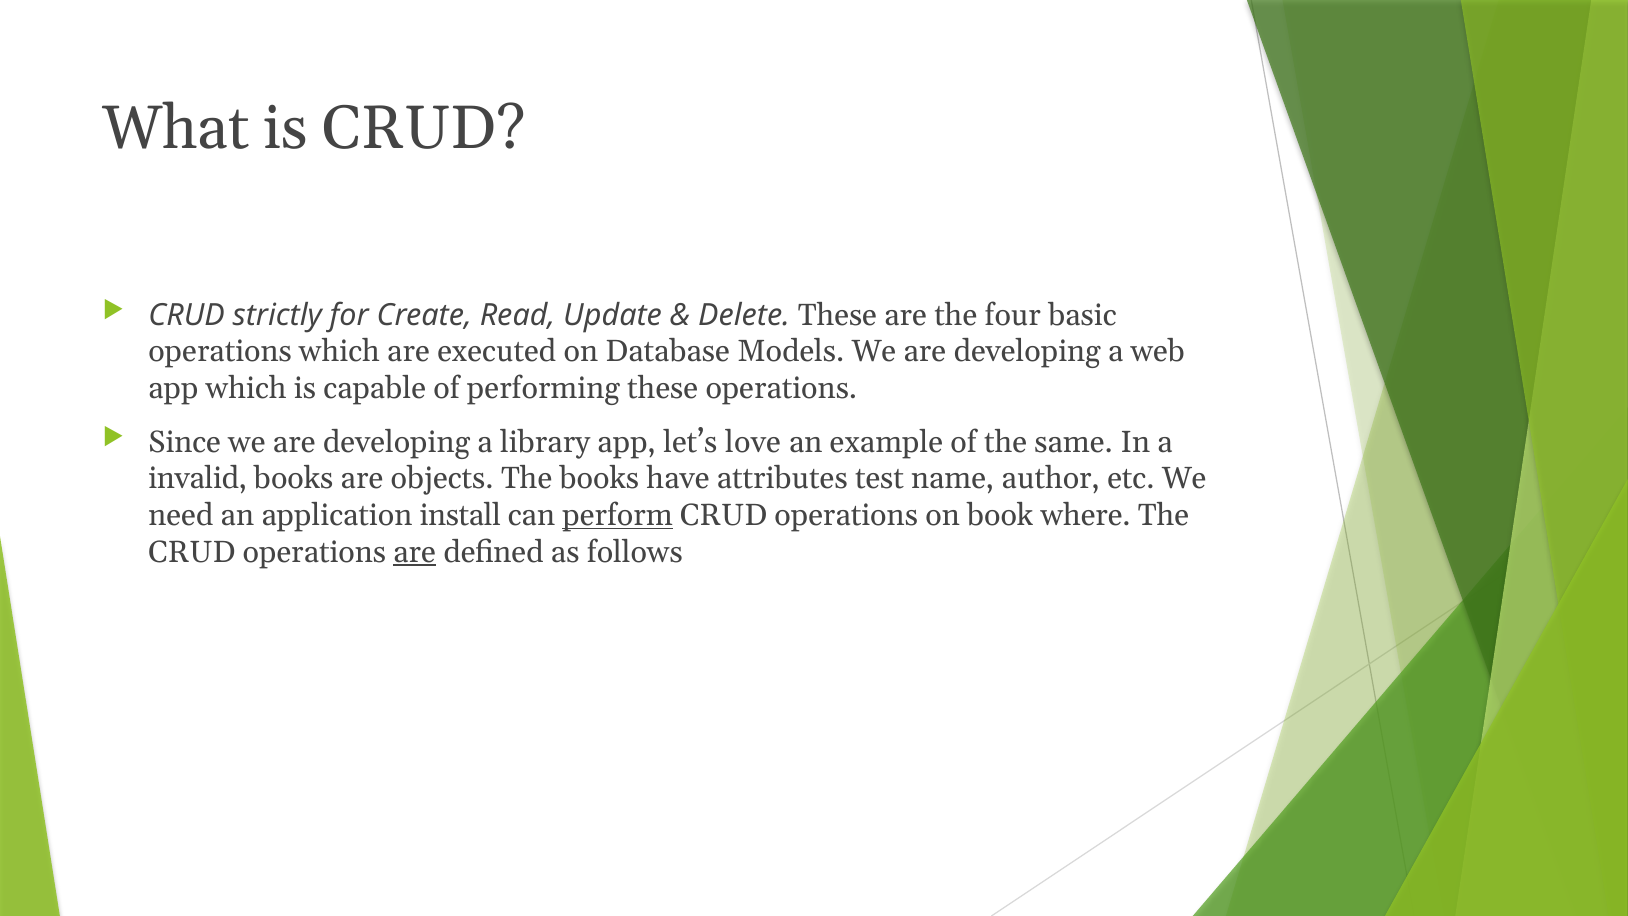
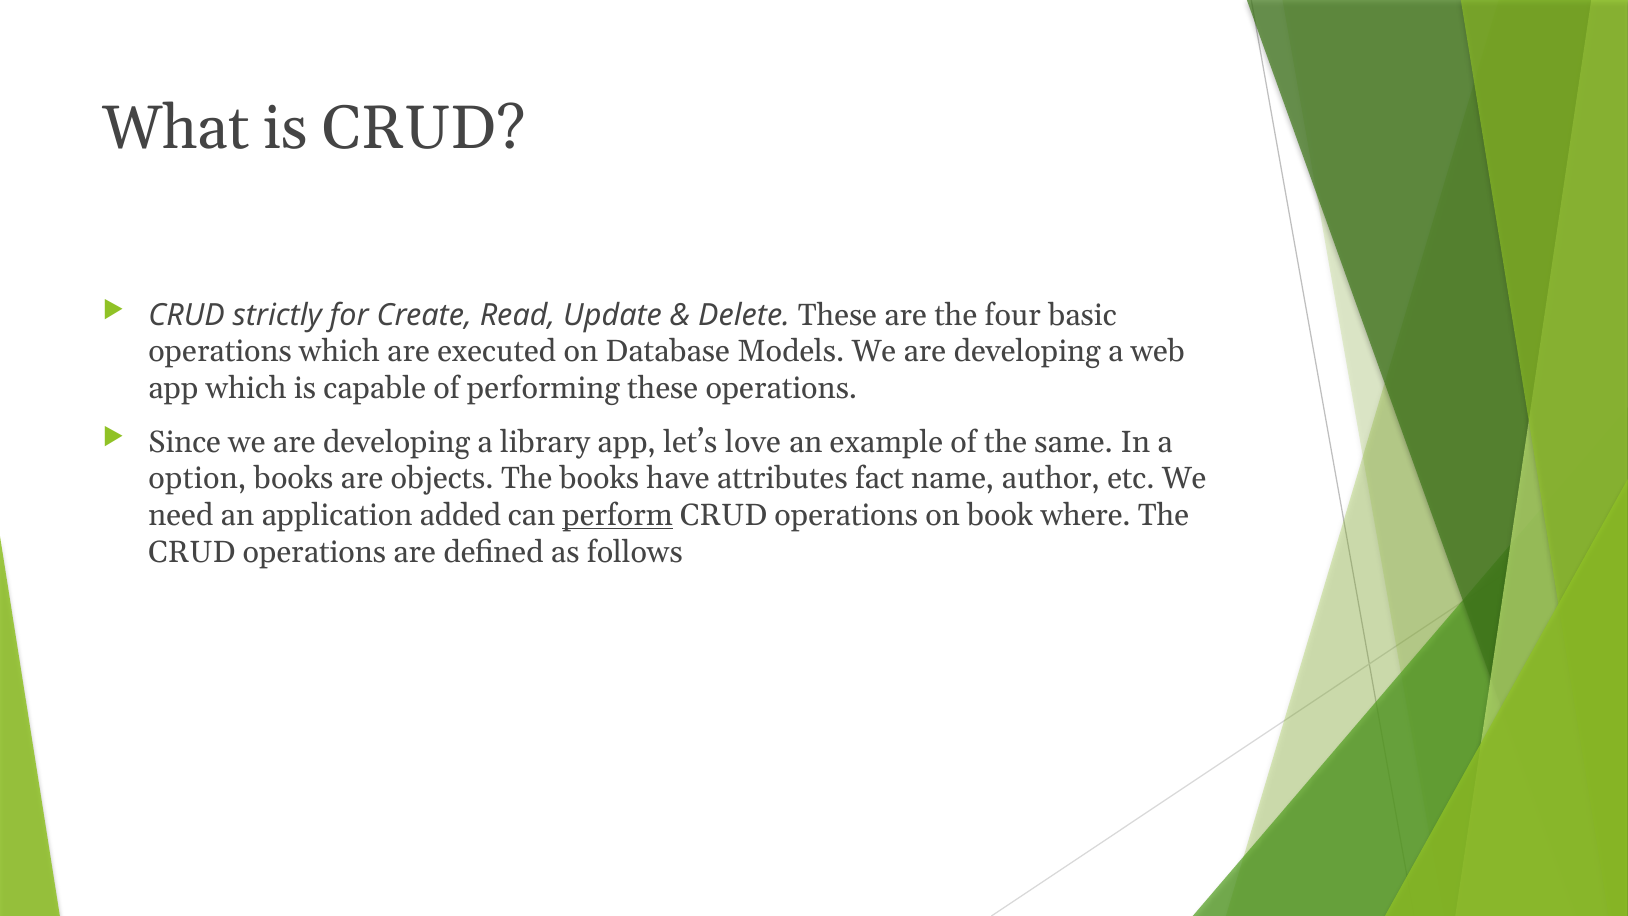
invalid: invalid -> option
test: test -> fact
install: install -> added
are at (415, 552) underline: present -> none
